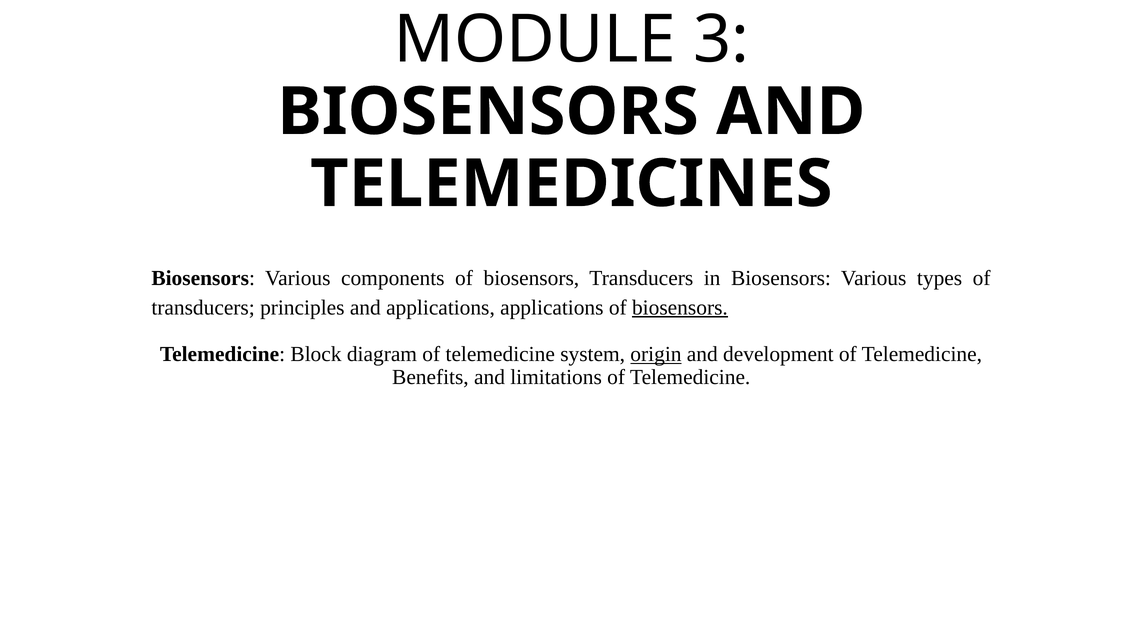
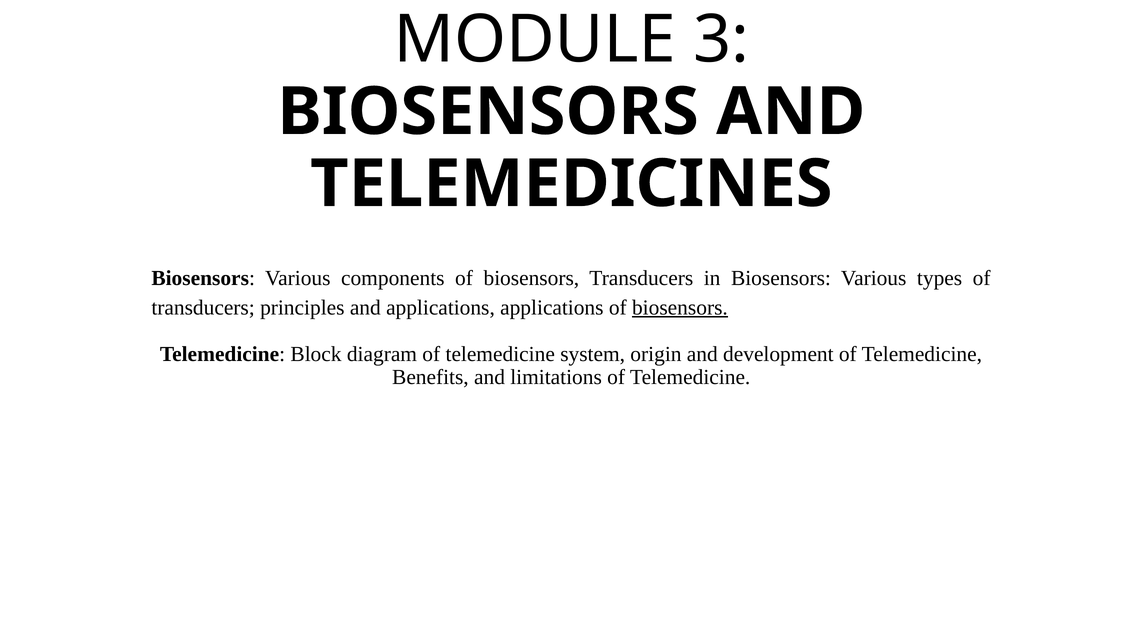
origin underline: present -> none
